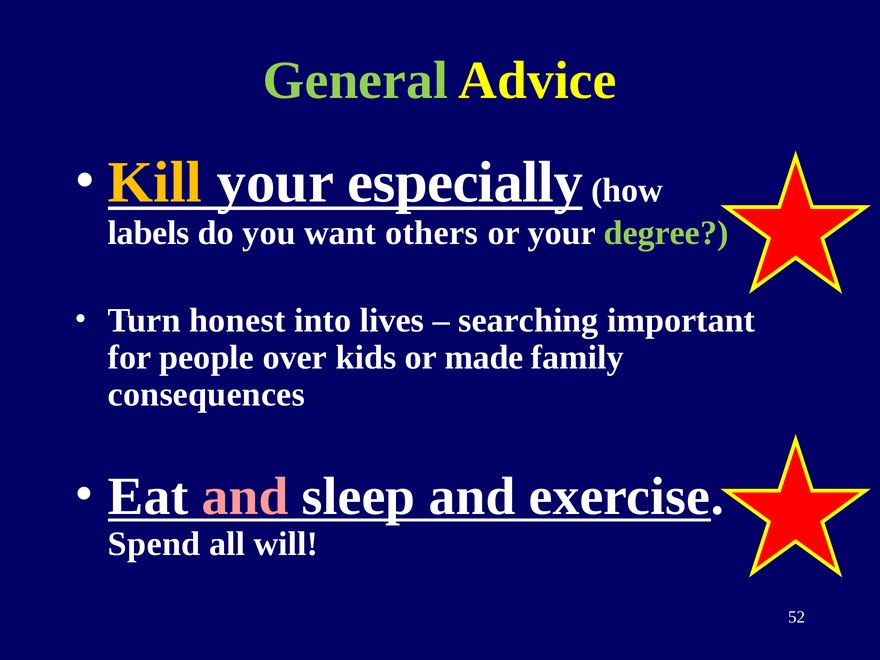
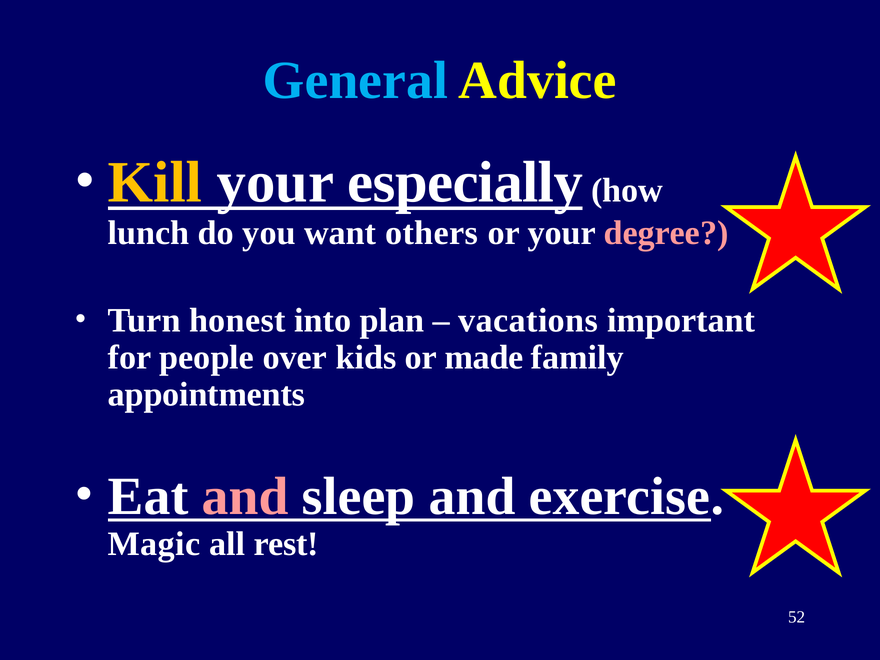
General colour: light green -> light blue
labels: labels -> lunch
degree colour: light green -> pink
lives: lives -> plan
searching: searching -> vacations
consequences: consequences -> appointments
Spend: Spend -> Magic
will: will -> rest
